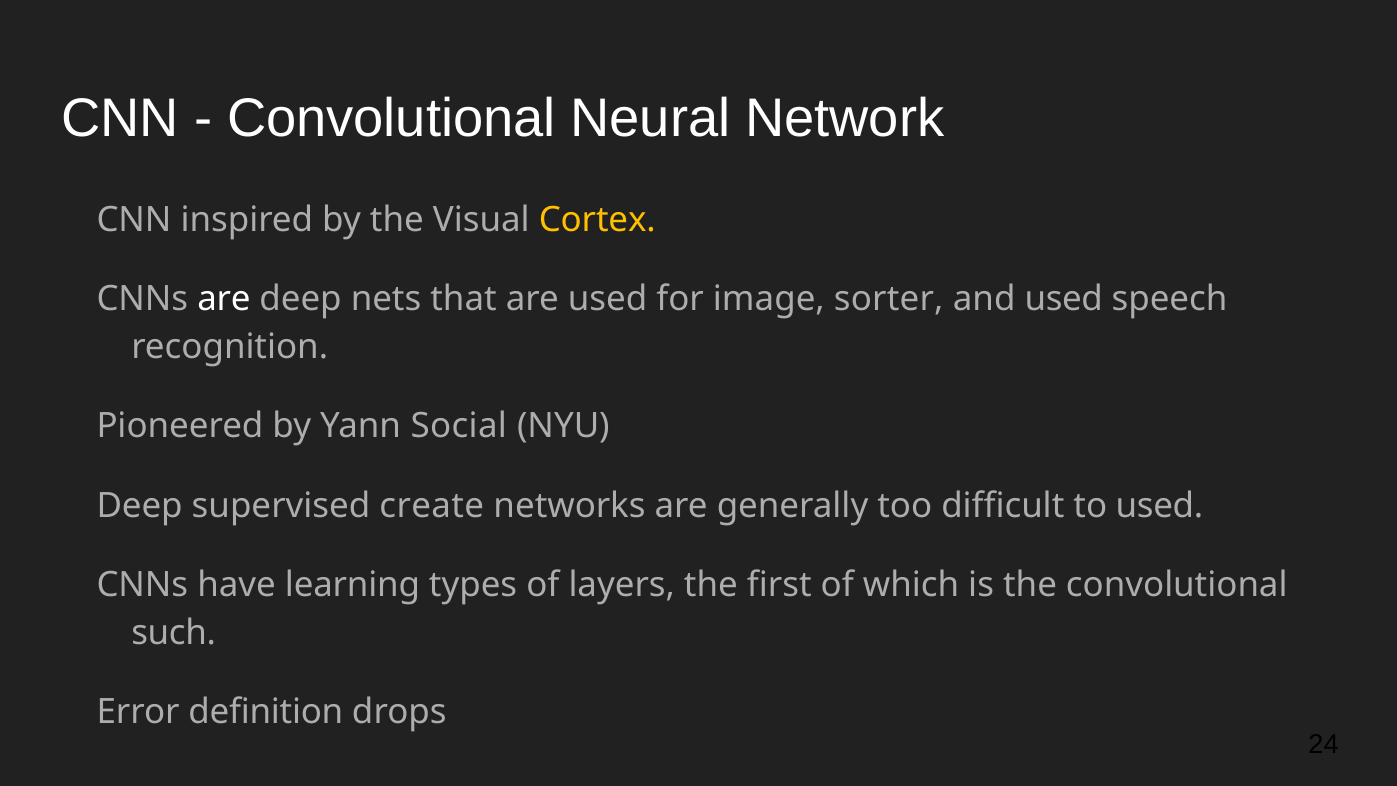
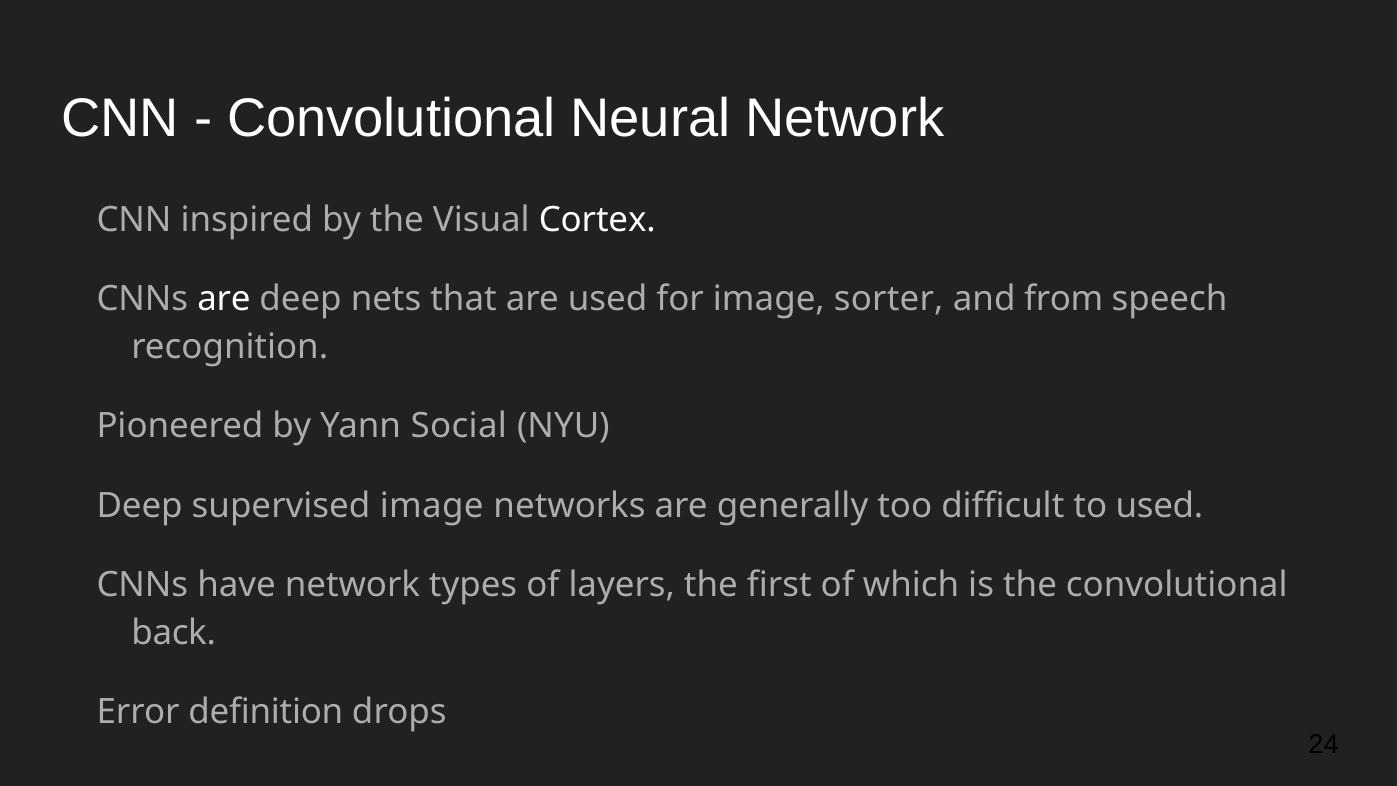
Cortex colour: yellow -> white
and used: used -> from
supervised create: create -> image
have learning: learning -> network
such: such -> back
